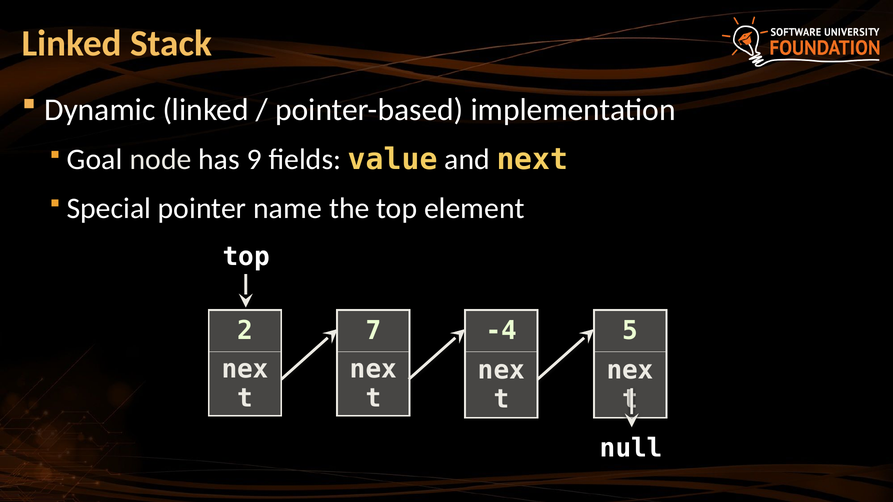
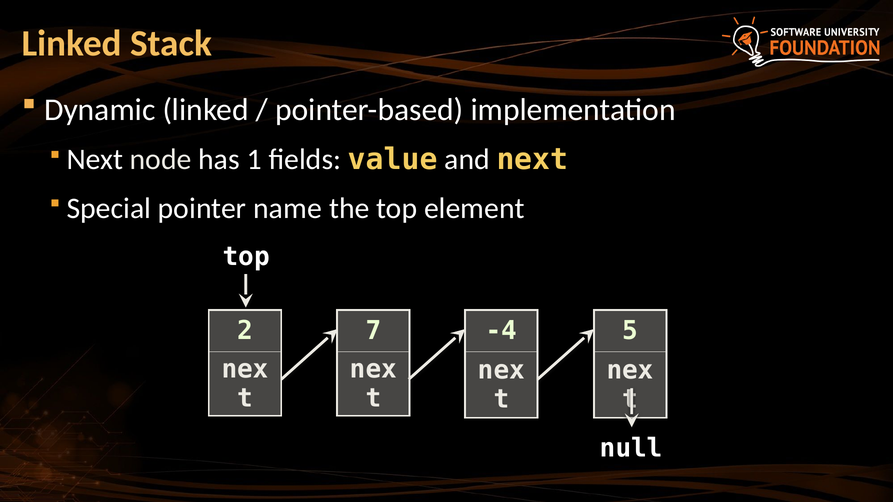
Goal at (95, 160): Goal -> Next
9: 9 -> 1
